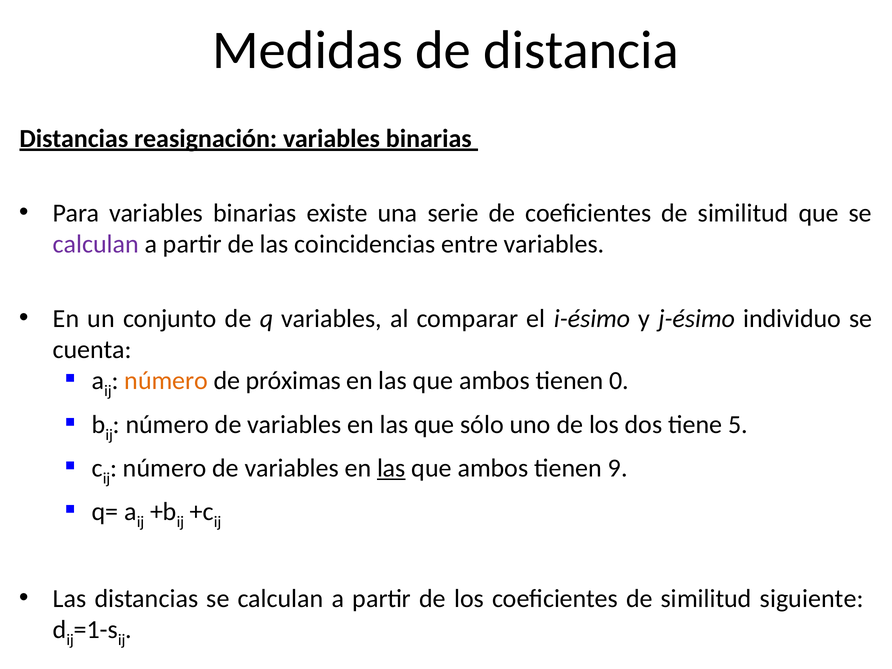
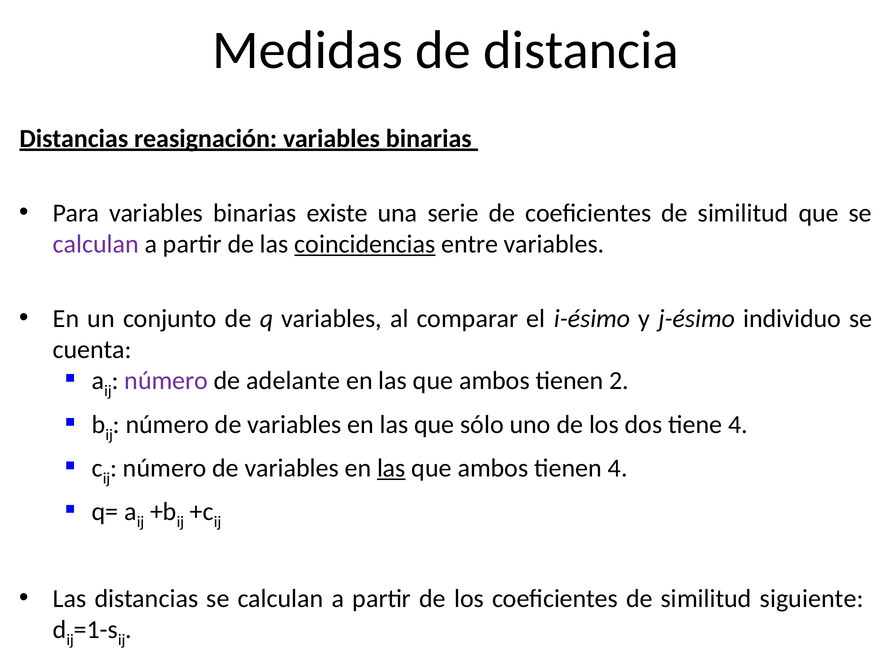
coincidencias underline: none -> present
número at (166, 381) colour: orange -> purple
próximas: próximas -> adelante
0: 0 -> 2
tiene 5: 5 -> 4
tienen 9: 9 -> 4
